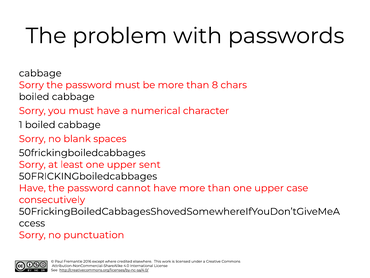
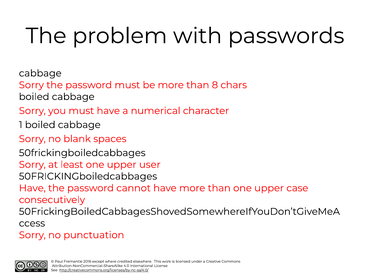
sent: sent -> user
